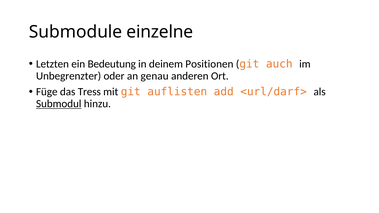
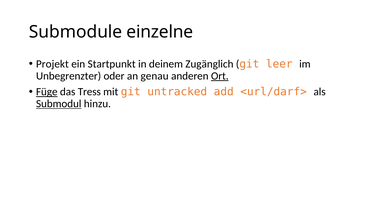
Letzten: Letzten -> Projekt
Bedeutung: Bedeutung -> Startpunkt
Positionen: Positionen -> Zugänglich
auch: auch -> leer
Ort underline: none -> present
Füge underline: none -> present
auflisten: auflisten -> untracked
